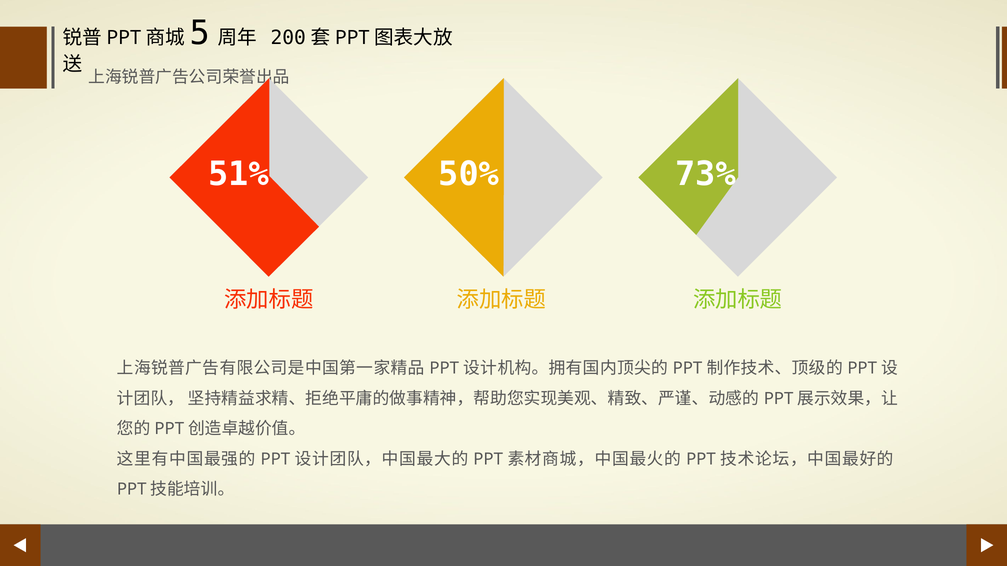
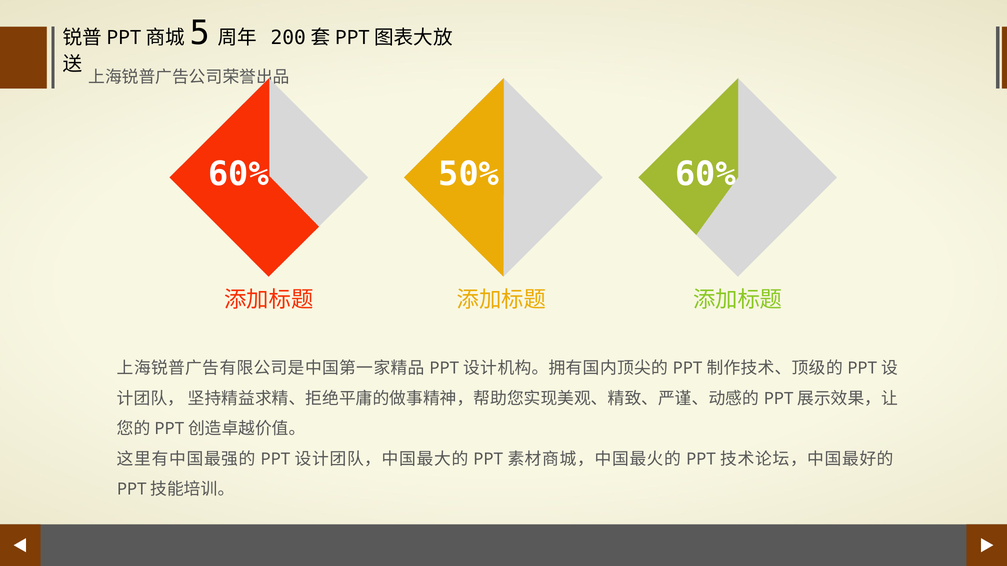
51% at (239, 174): 51% -> 60%
50% 73%: 73% -> 60%
